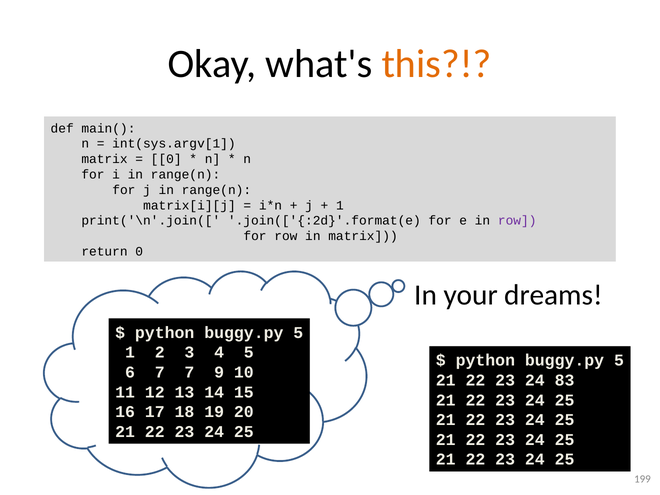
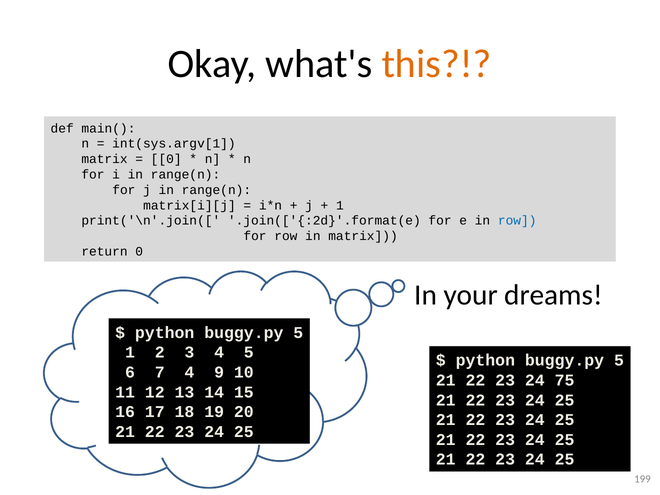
row at (517, 221) colour: purple -> blue
7 7: 7 -> 4
83: 83 -> 75
